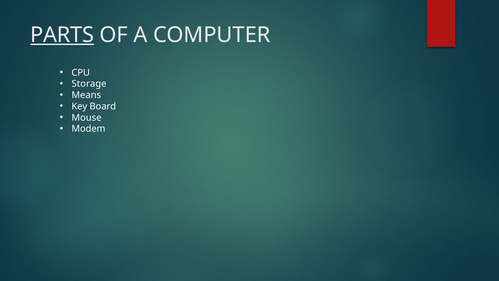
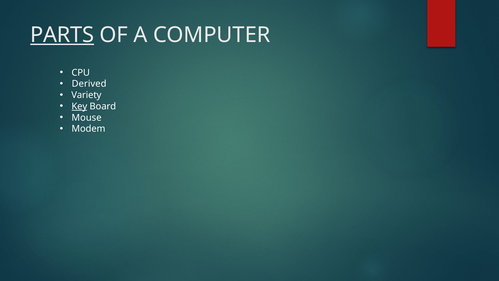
Storage: Storage -> Derived
Means: Means -> Variety
Key underline: none -> present
